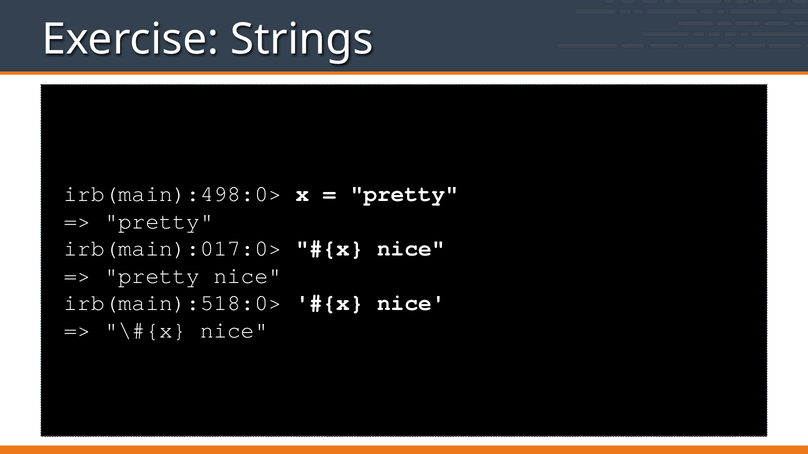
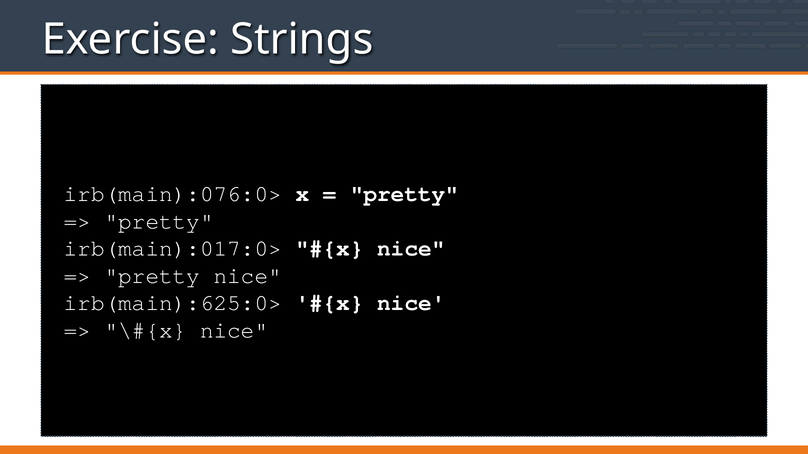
irb(main):498:0>: irb(main):498:0> -> irb(main):076:0>
irb(main):518:0>: irb(main):518:0> -> irb(main):625:0>
